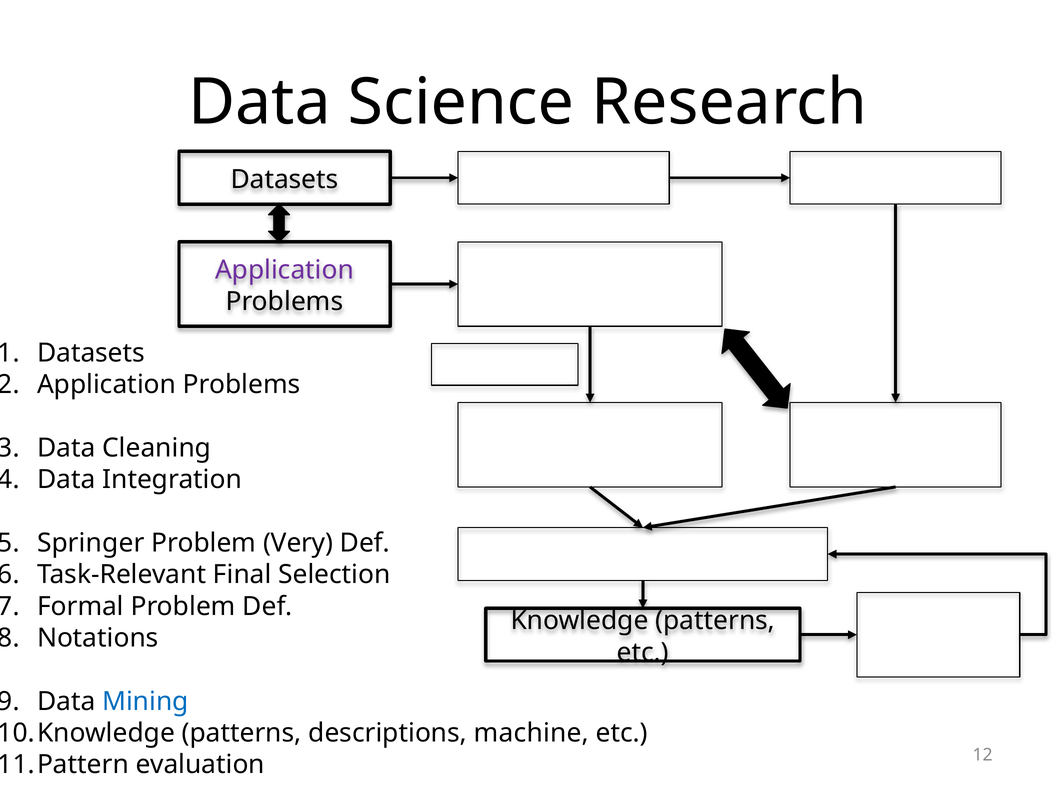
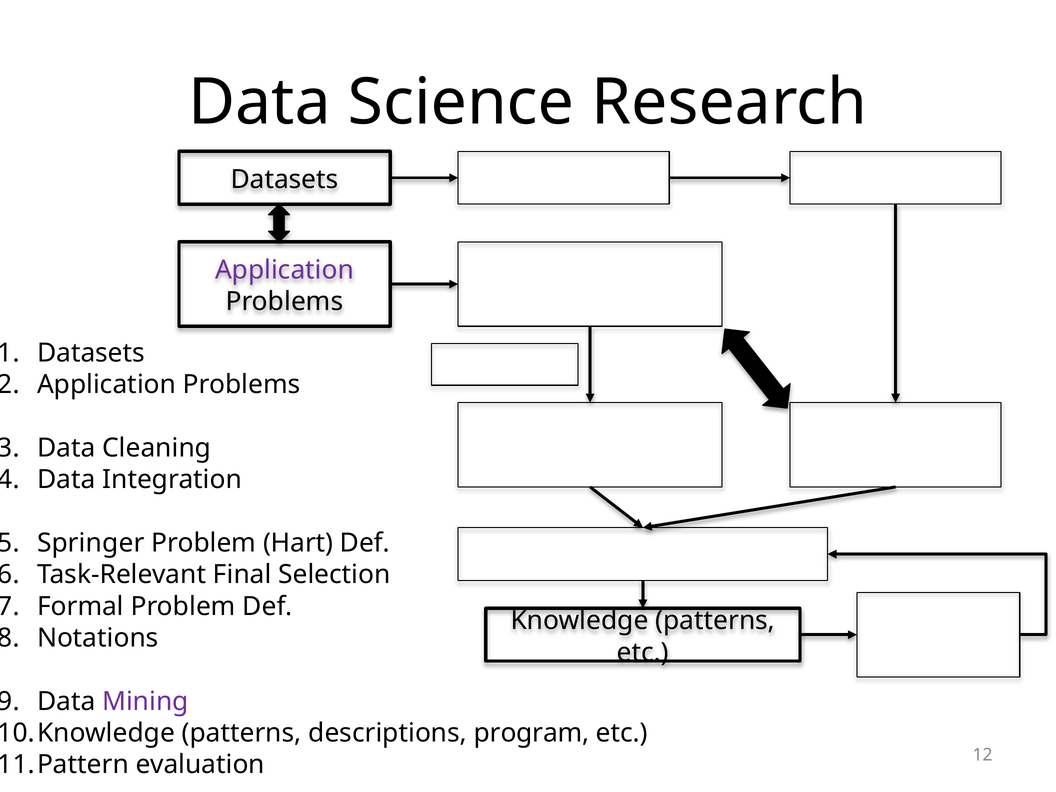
Very: Very -> Hart
Mining colour: blue -> purple
machine: machine -> program
